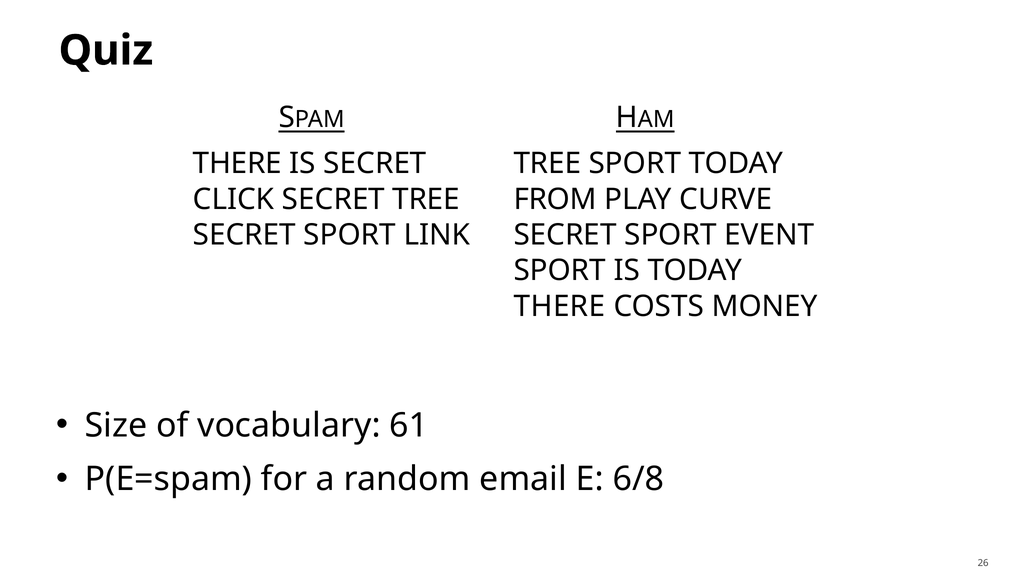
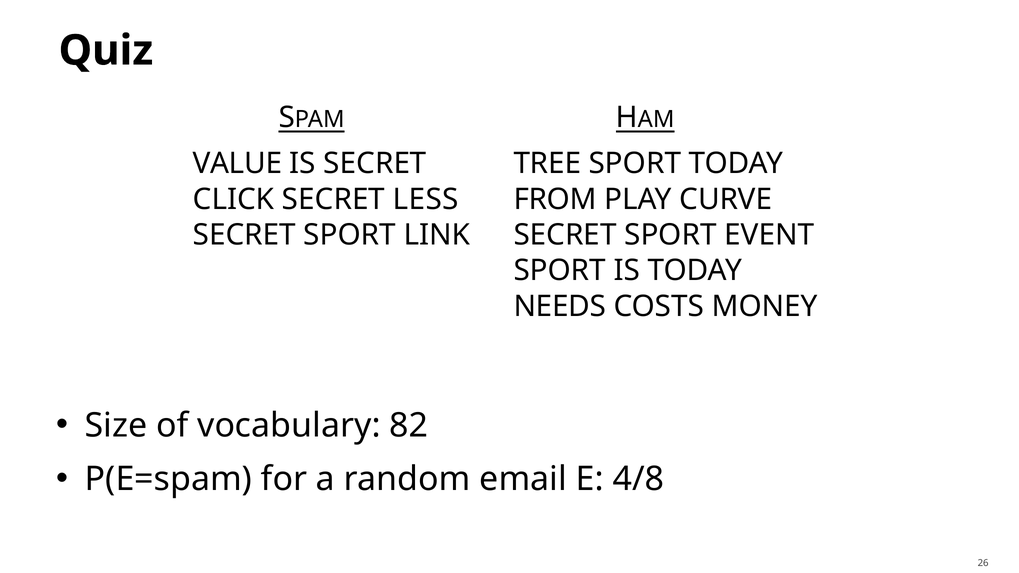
THERE at (237, 164): THERE -> VALUE
SECRET TREE: TREE -> LESS
THERE at (560, 306): THERE -> NEEDS
61: 61 -> 82
6/8: 6/8 -> 4/8
